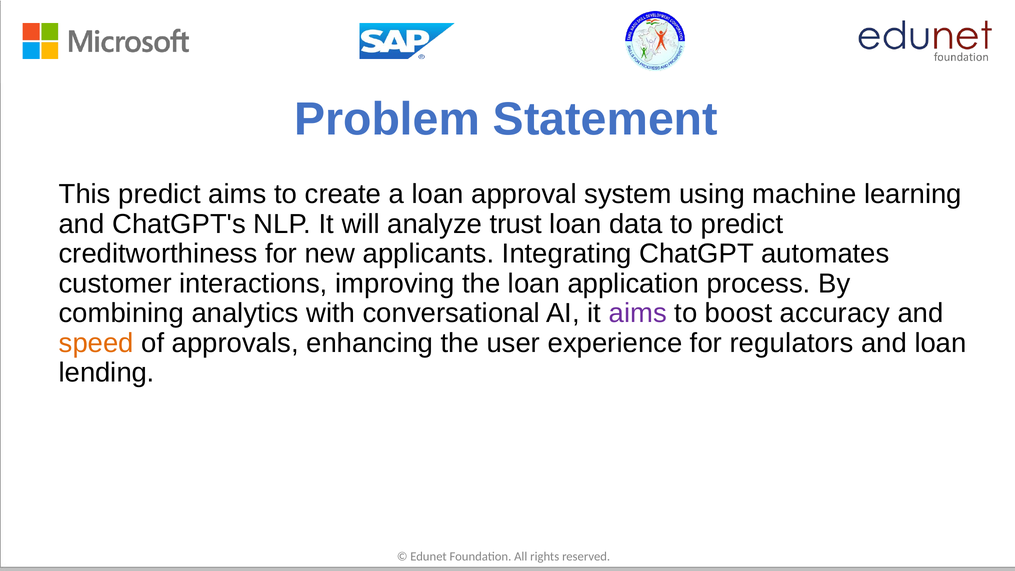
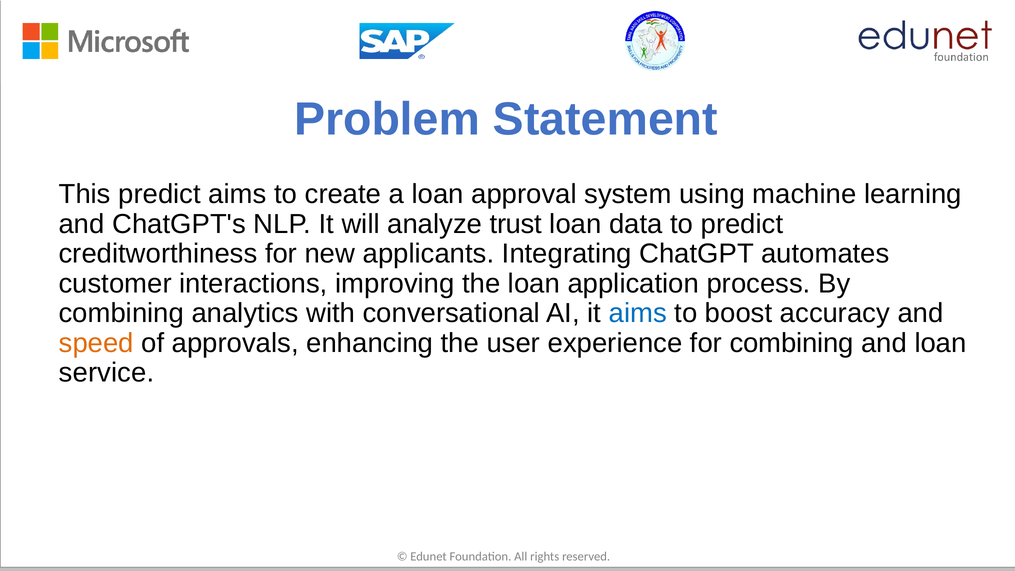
aims at (638, 313) colour: purple -> blue
for regulators: regulators -> combining
lending: lending -> service
